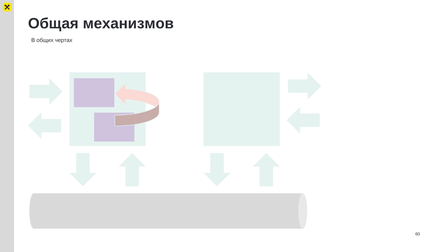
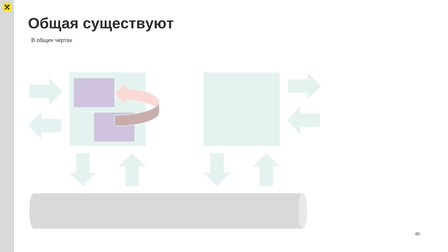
механизмов: механизмов -> существуют
